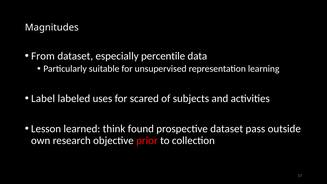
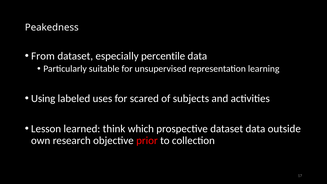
Magnitudes: Magnitudes -> Peakedness
Label: Label -> Using
found: found -> which
dataset pass: pass -> data
